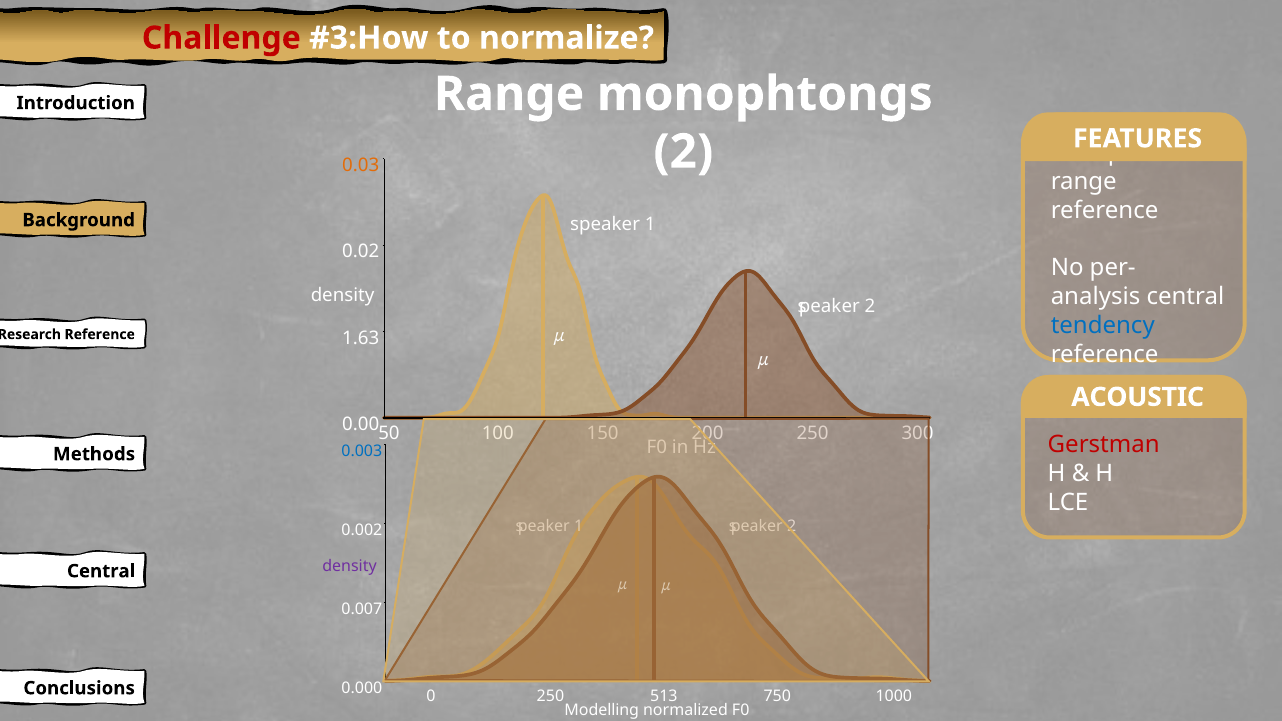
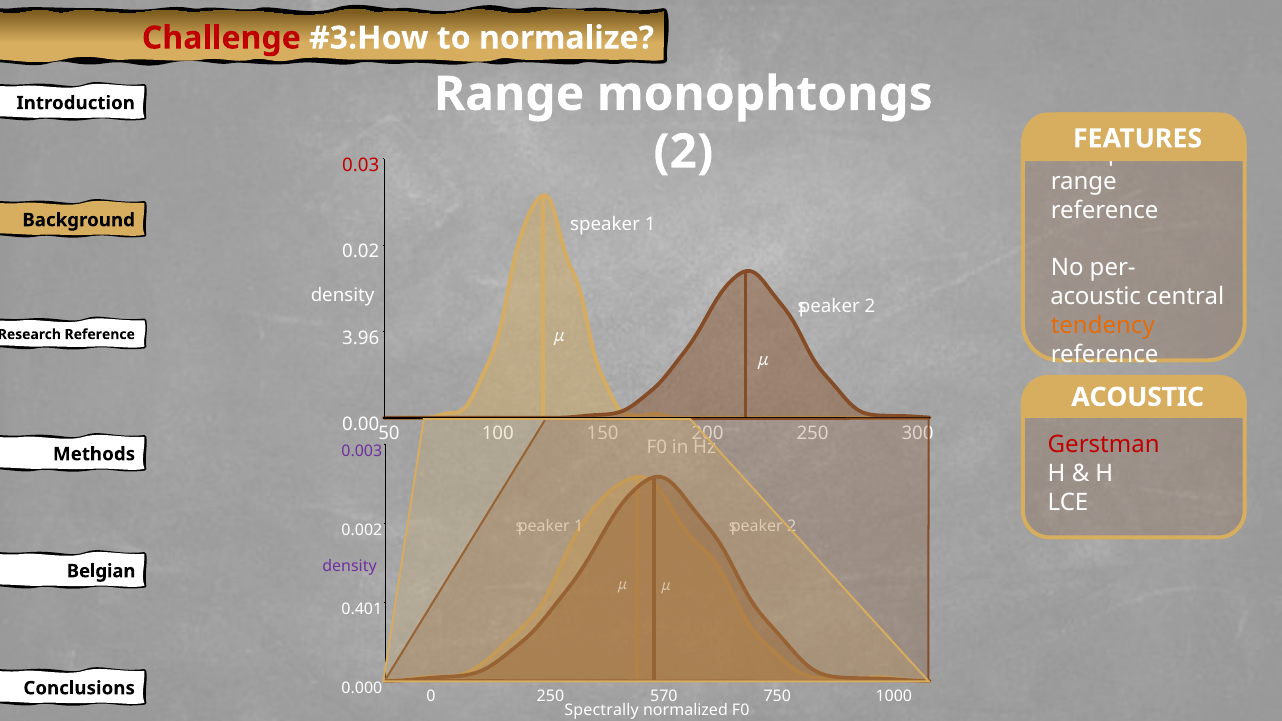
0.03 colour: orange -> red
analysis at (1096, 297): analysis -> acoustic
tendency colour: blue -> orange
1.63: 1.63 -> 3.96
0.003 colour: blue -> purple
Central at (101, 571): Central -> Belgian
0.007: 0.007 -> 0.401
513: 513 -> 570
Modelling: Modelling -> Spectrally
